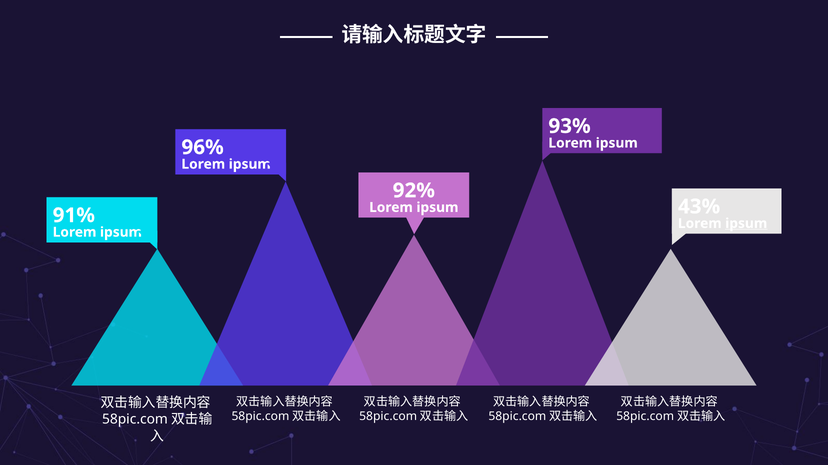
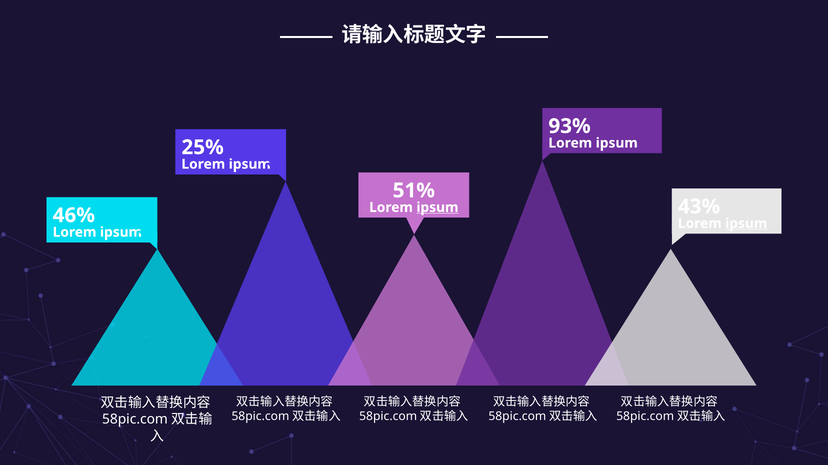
96%: 96% -> 25%
92%: 92% -> 51%
ipsum at (437, 208) underline: none -> present
91%: 91% -> 46%
